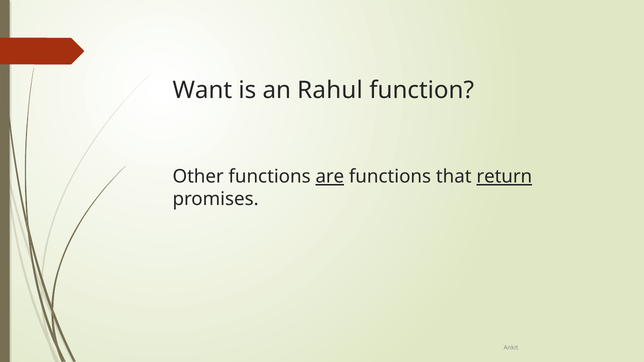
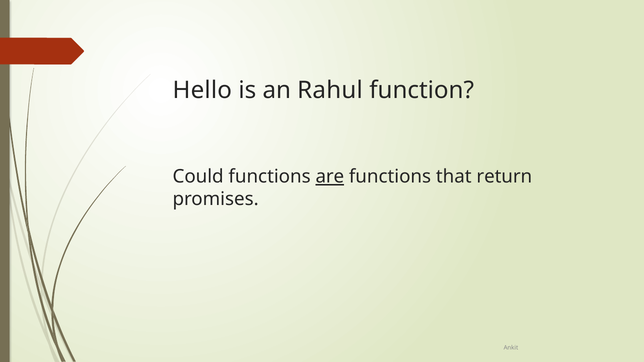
Want: Want -> Hello
Other: Other -> Could
return underline: present -> none
